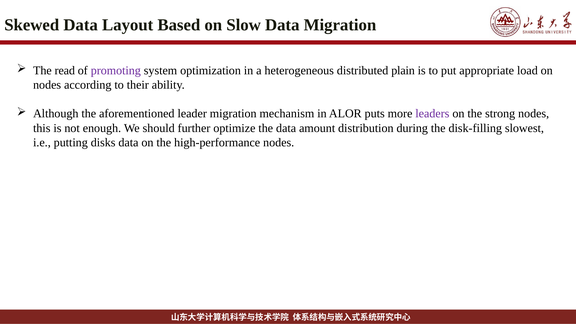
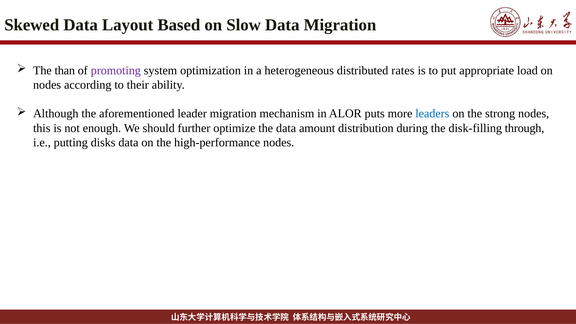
read: read -> than
plain: plain -> rates
leaders colour: purple -> blue
slowest: slowest -> through
